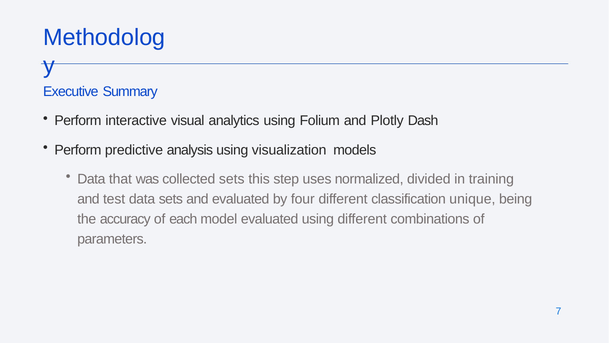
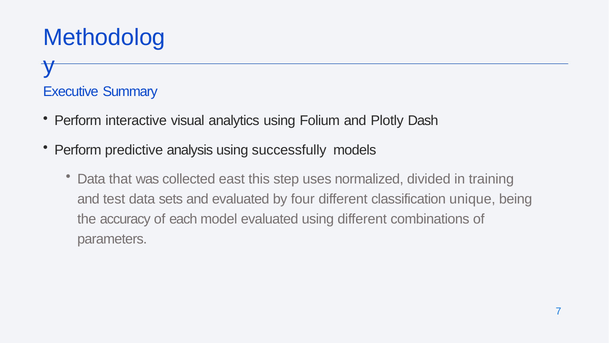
visualization: visualization -> successfully
collected sets: sets -> east
